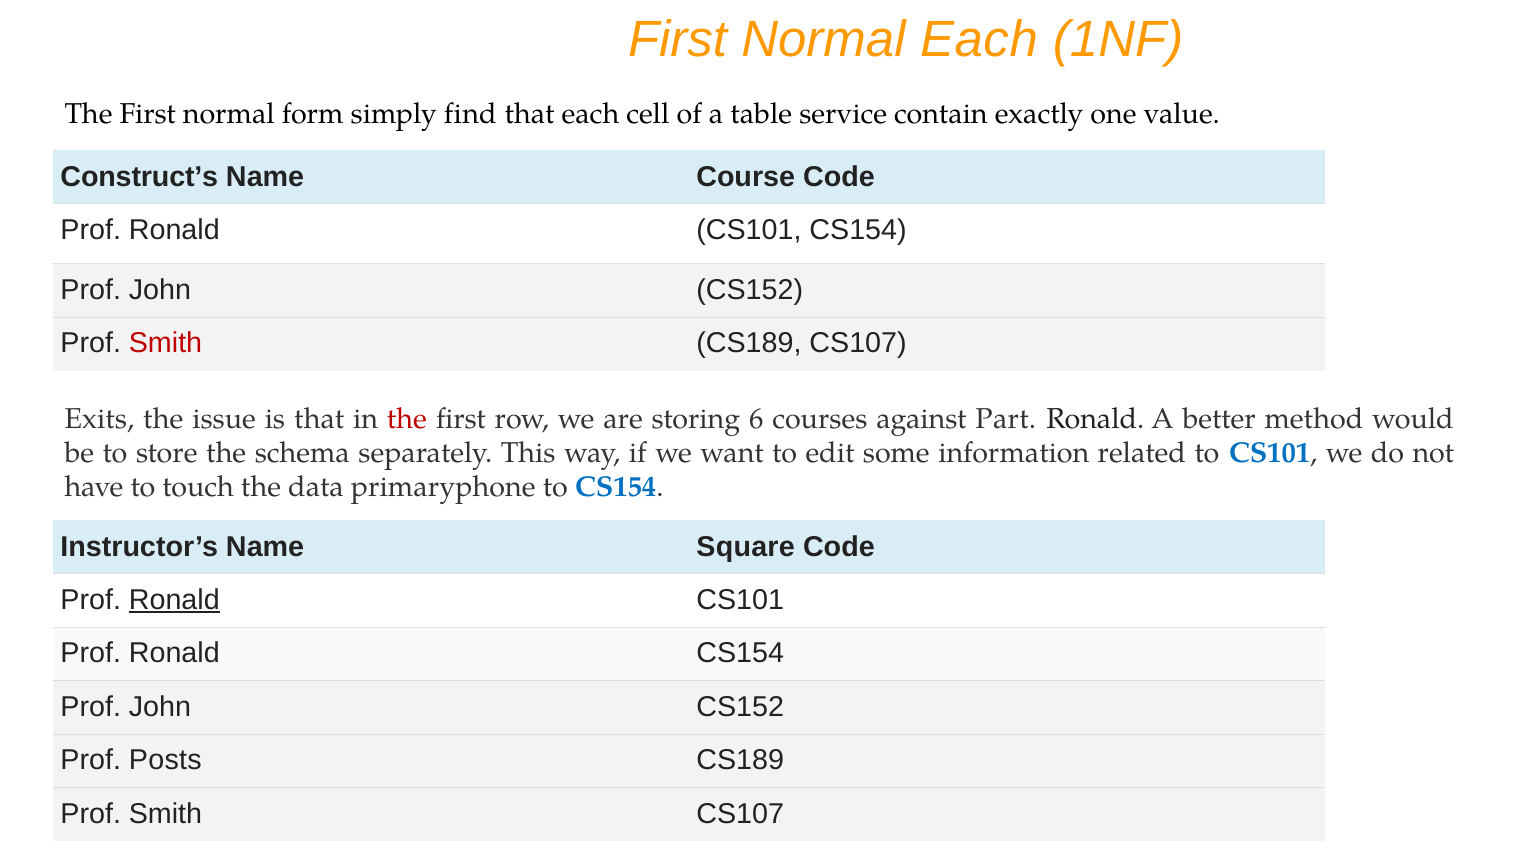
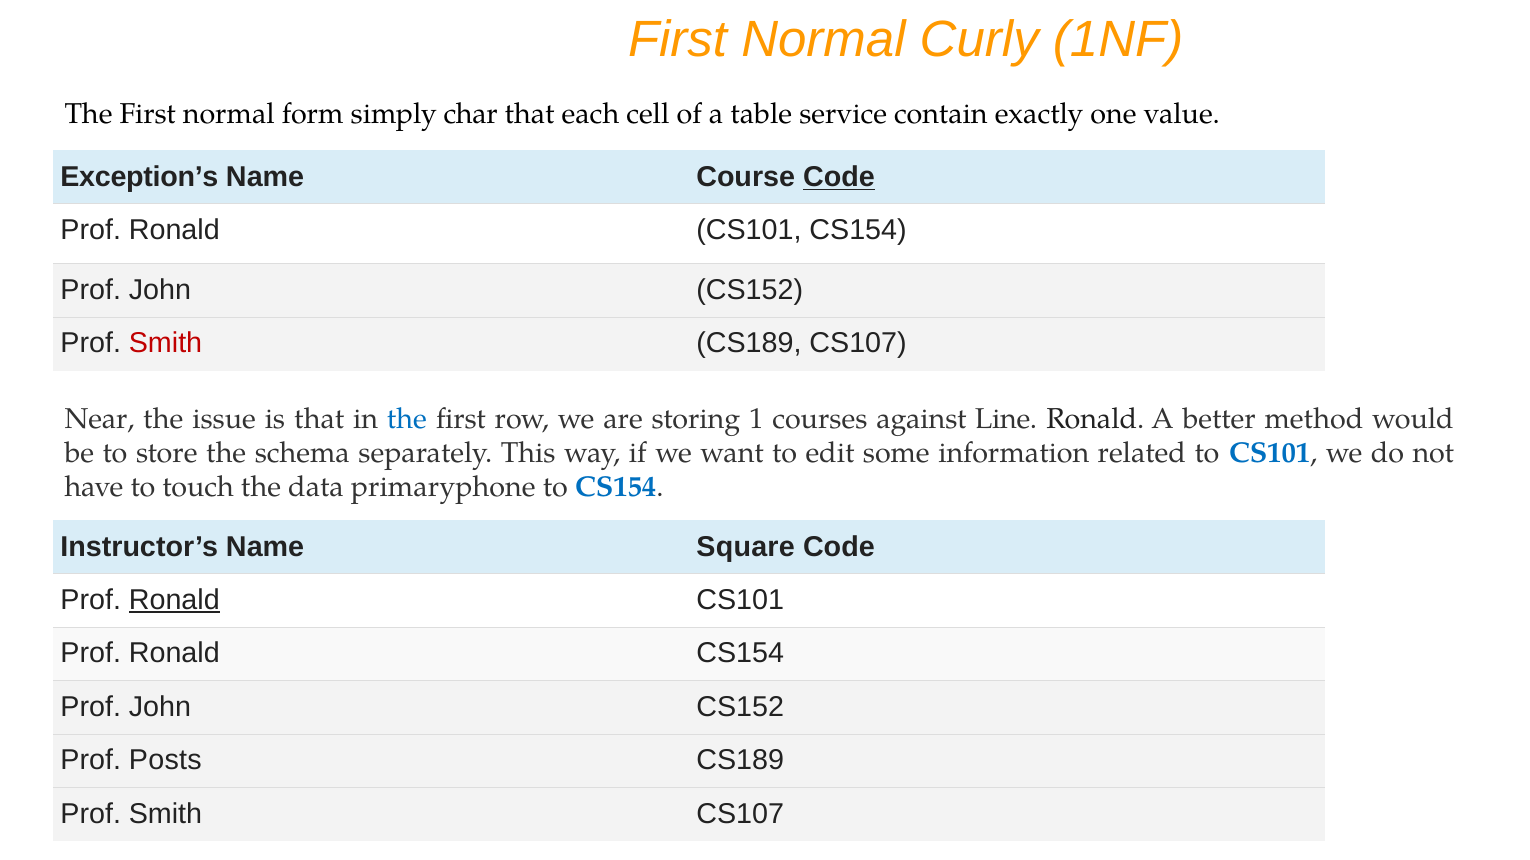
Normal Each: Each -> Curly
find: find -> char
Construct’s: Construct’s -> Exception’s
Code at (839, 177) underline: none -> present
Exits: Exits -> Near
the at (407, 419) colour: red -> blue
6: 6 -> 1
Part: Part -> Line
